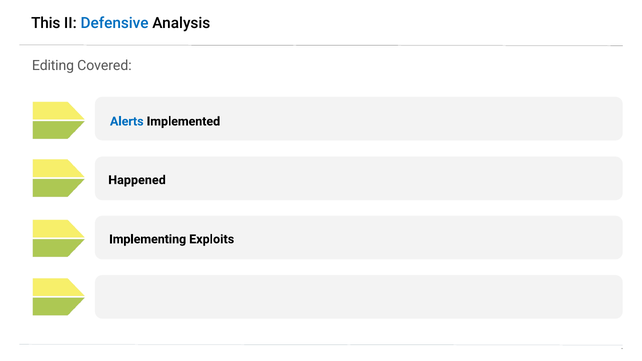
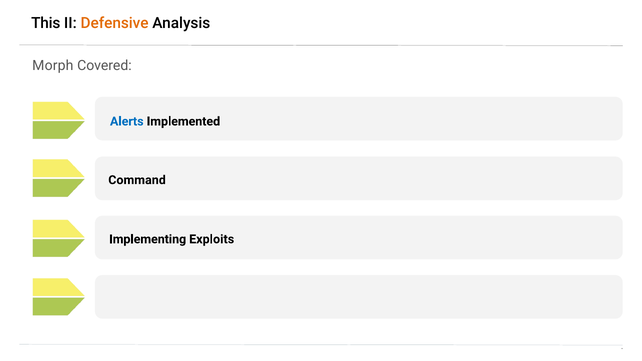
Defensive colour: blue -> orange
Editing: Editing -> Morph
Happened: Happened -> Command
